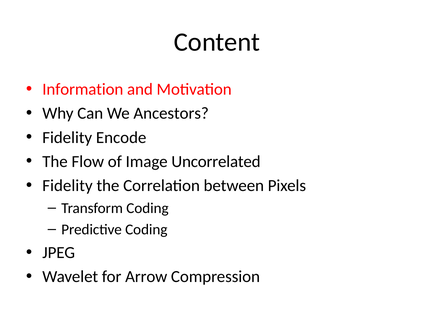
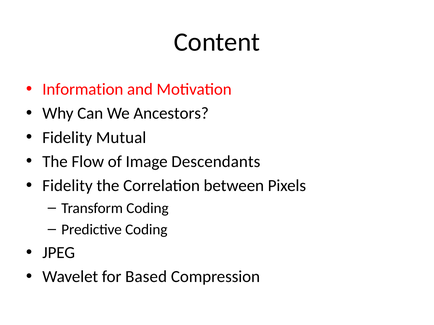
Encode: Encode -> Mutual
Uncorrelated: Uncorrelated -> Descendants
Arrow: Arrow -> Based
